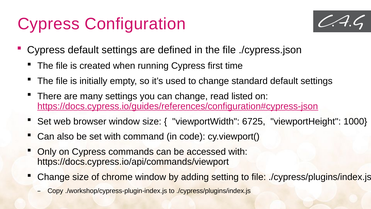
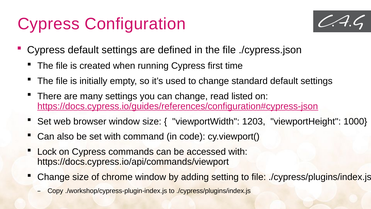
6725: 6725 -> 1203
Only: Only -> Lock
